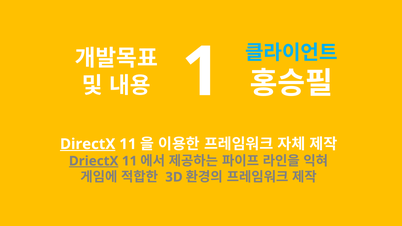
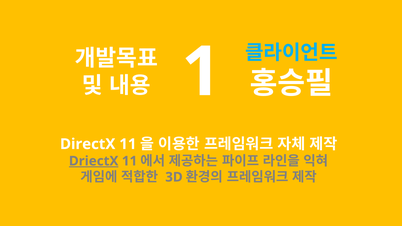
DirectX underline: present -> none
